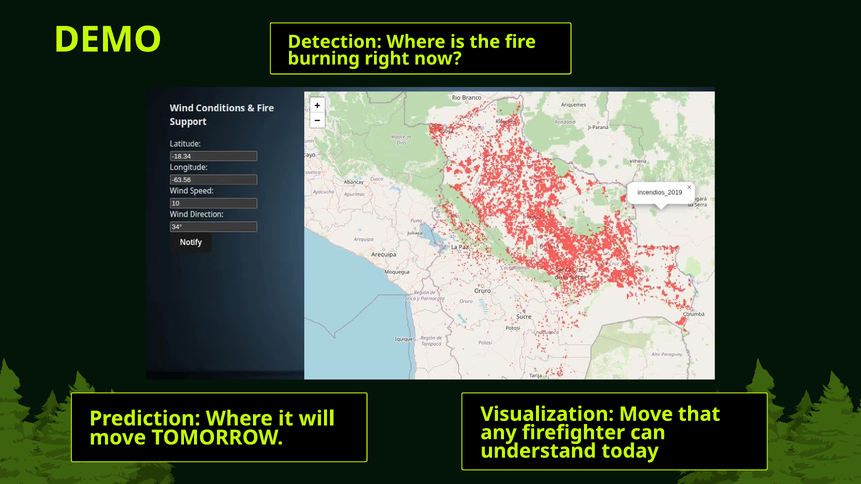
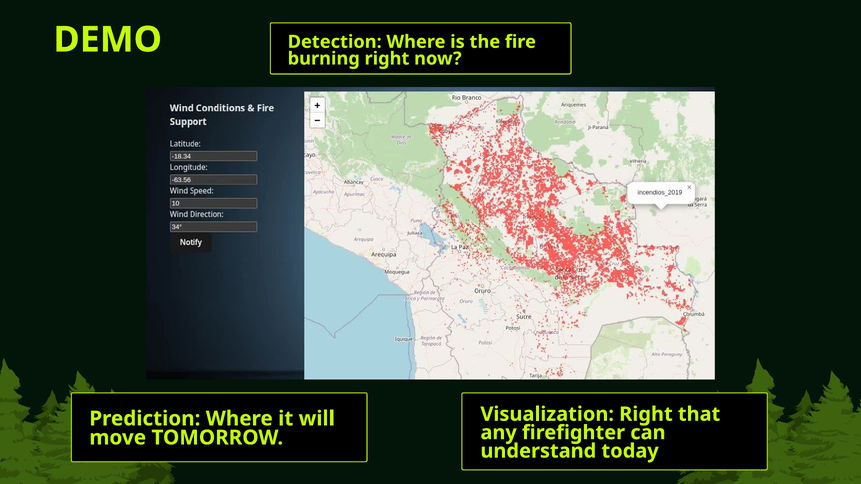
Visualization Move: Move -> Right
